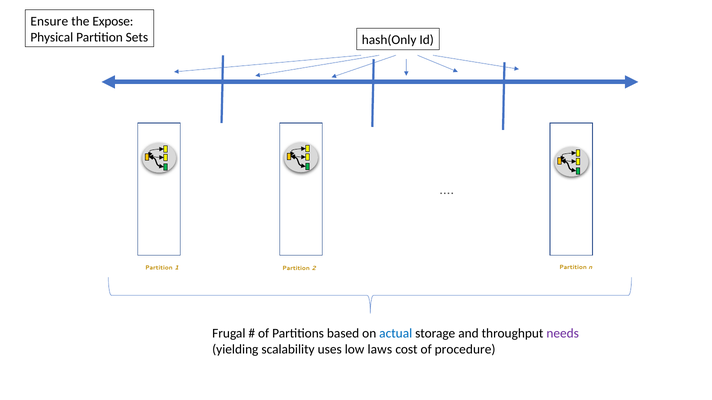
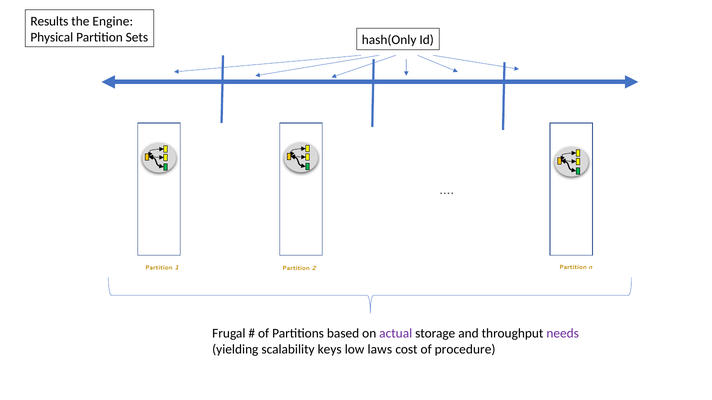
Ensure: Ensure -> Results
Expose: Expose -> Engine
actual colour: blue -> purple
uses: uses -> keys
